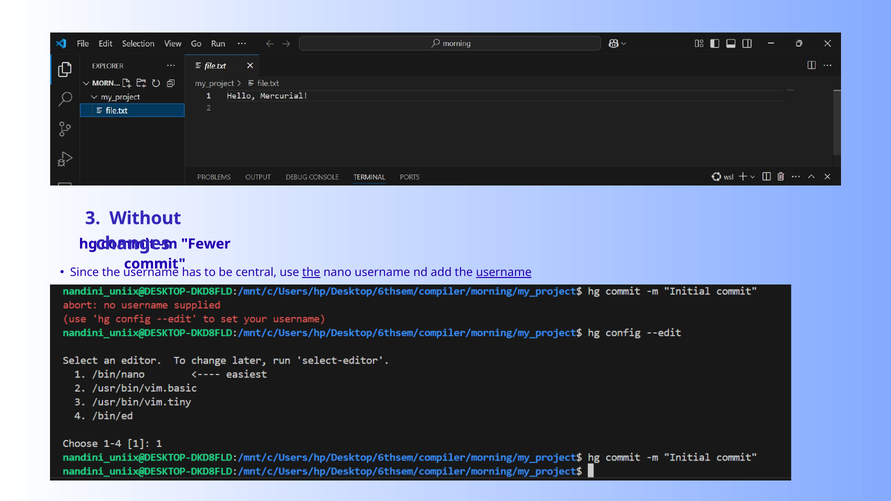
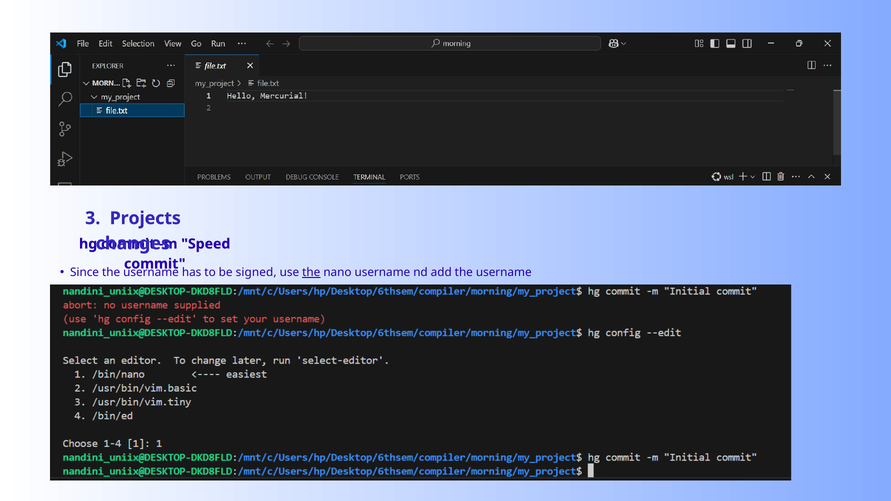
Without: Without -> Projects
Fewer: Fewer -> Speed
central: central -> signed
username at (504, 273) underline: present -> none
